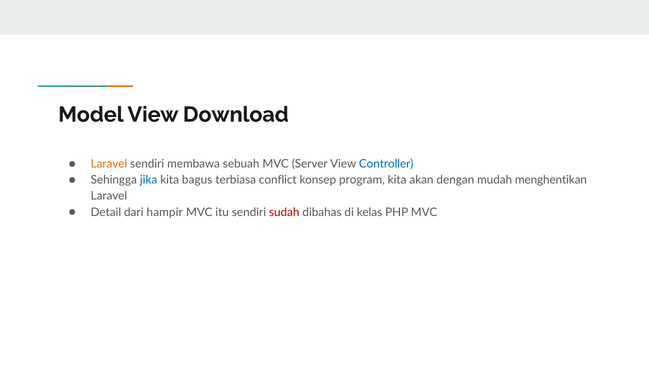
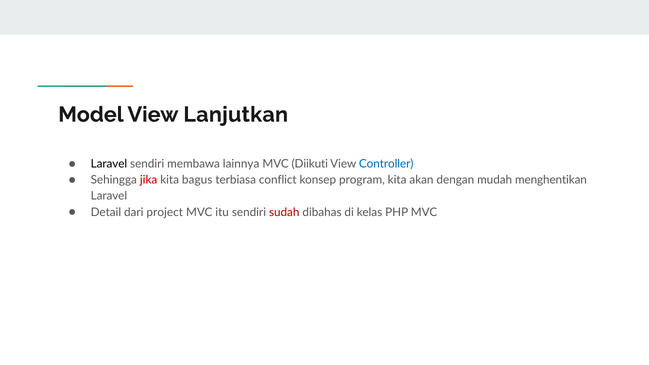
Download: Download -> Lanjutkan
Laravel at (109, 164) colour: orange -> black
sebuah: sebuah -> lainnya
Server: Server -> Diikuti
jika colour: blue -> red
hampir: hampir -> project
